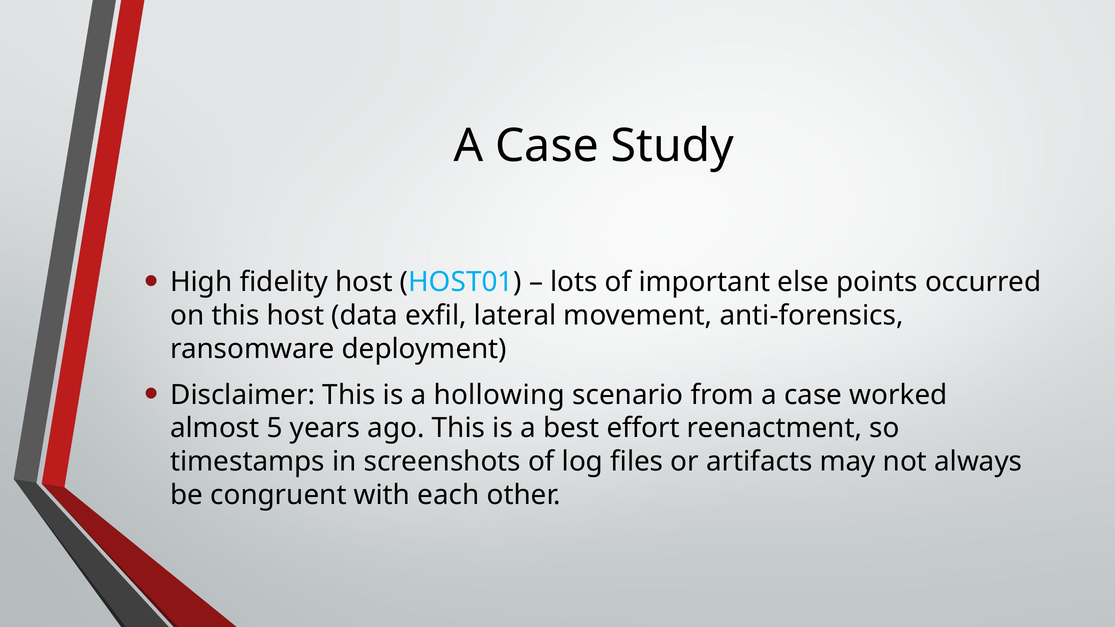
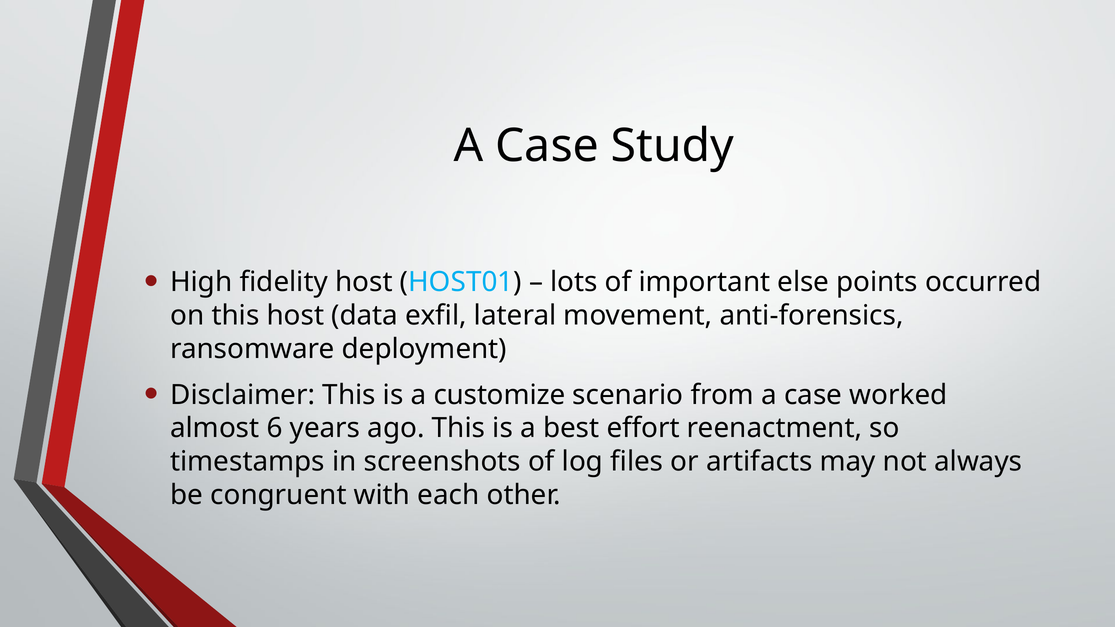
hollowing: hollowing -> customize
5: 5 -> 6
